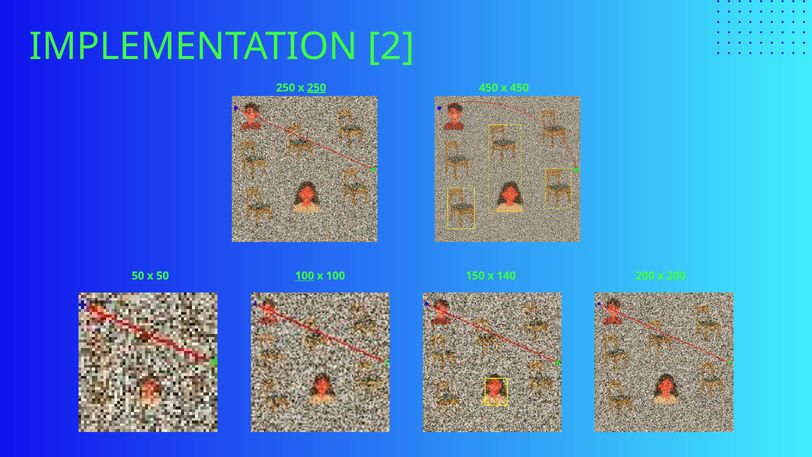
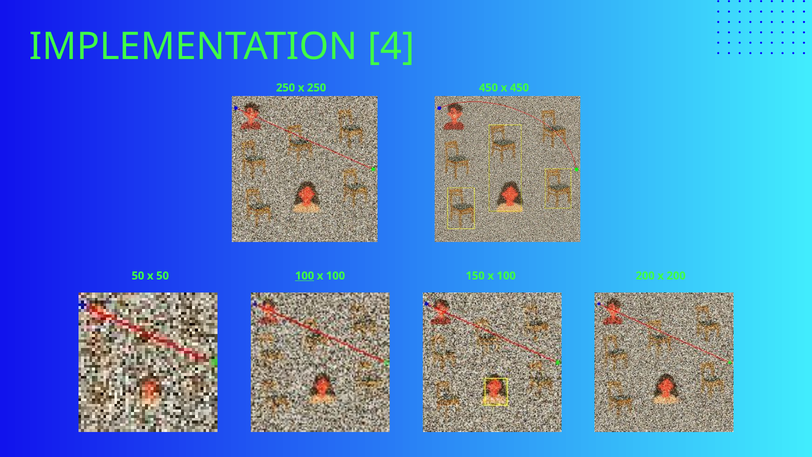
2: 2 -> 4
250 at (317, 88) underline: present -> none
150 x 140: 140 -> 100
